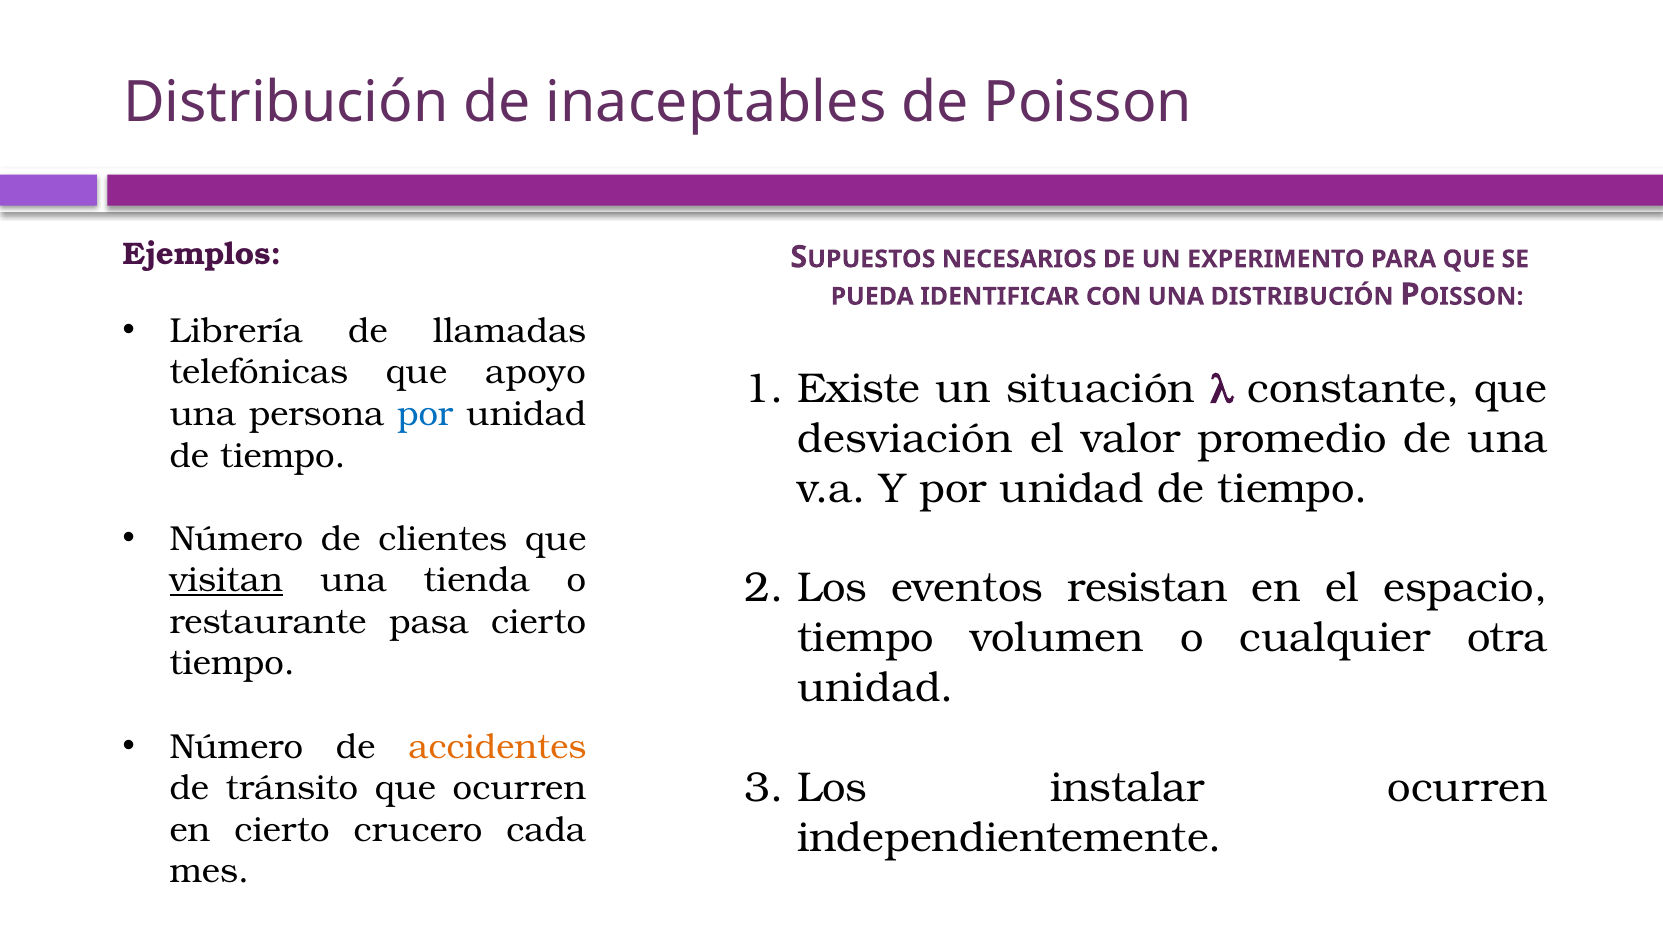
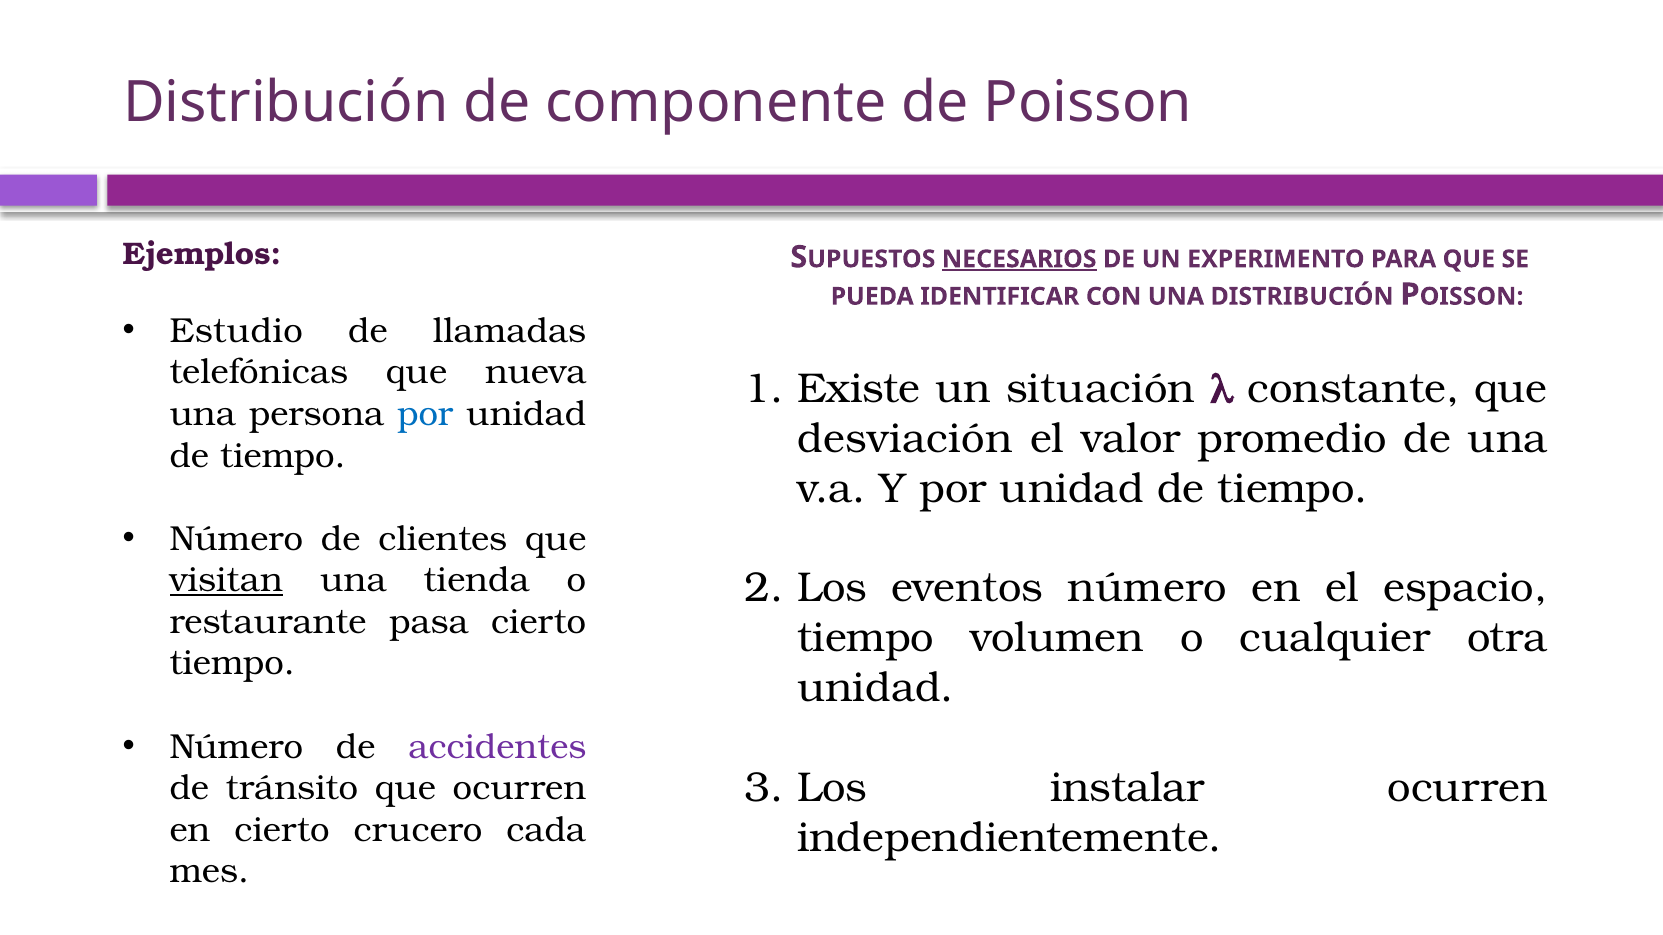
inaceptables: inaceptables -> componente
NECESARIOS underline: none -> present
Librería: Librería -> Estudio
apoyo: apoyo -> nueva
eventos resistan: resistan -> número
accidentes colour: orange -> purple
